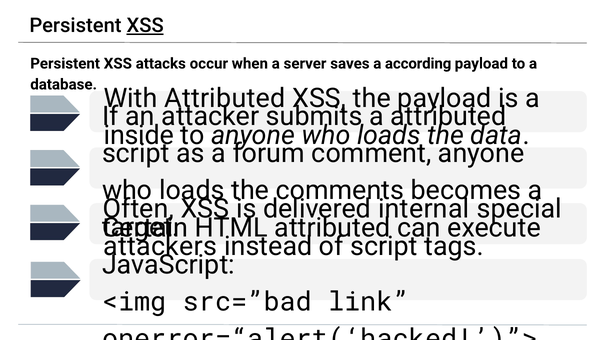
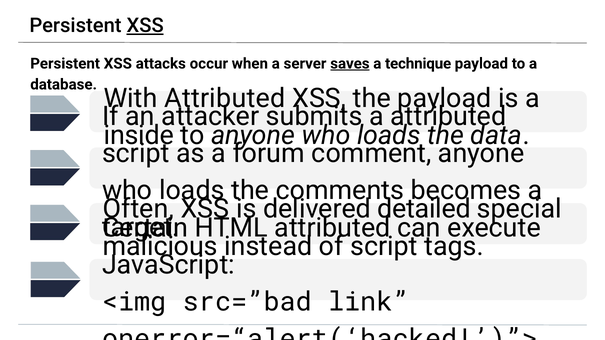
saves underline: none -> present
according: according -> technique
internal: internal -> detailed
attackers: attackers -> malicious
